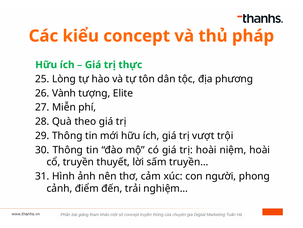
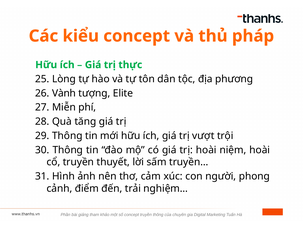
theo: theo -> tăng
